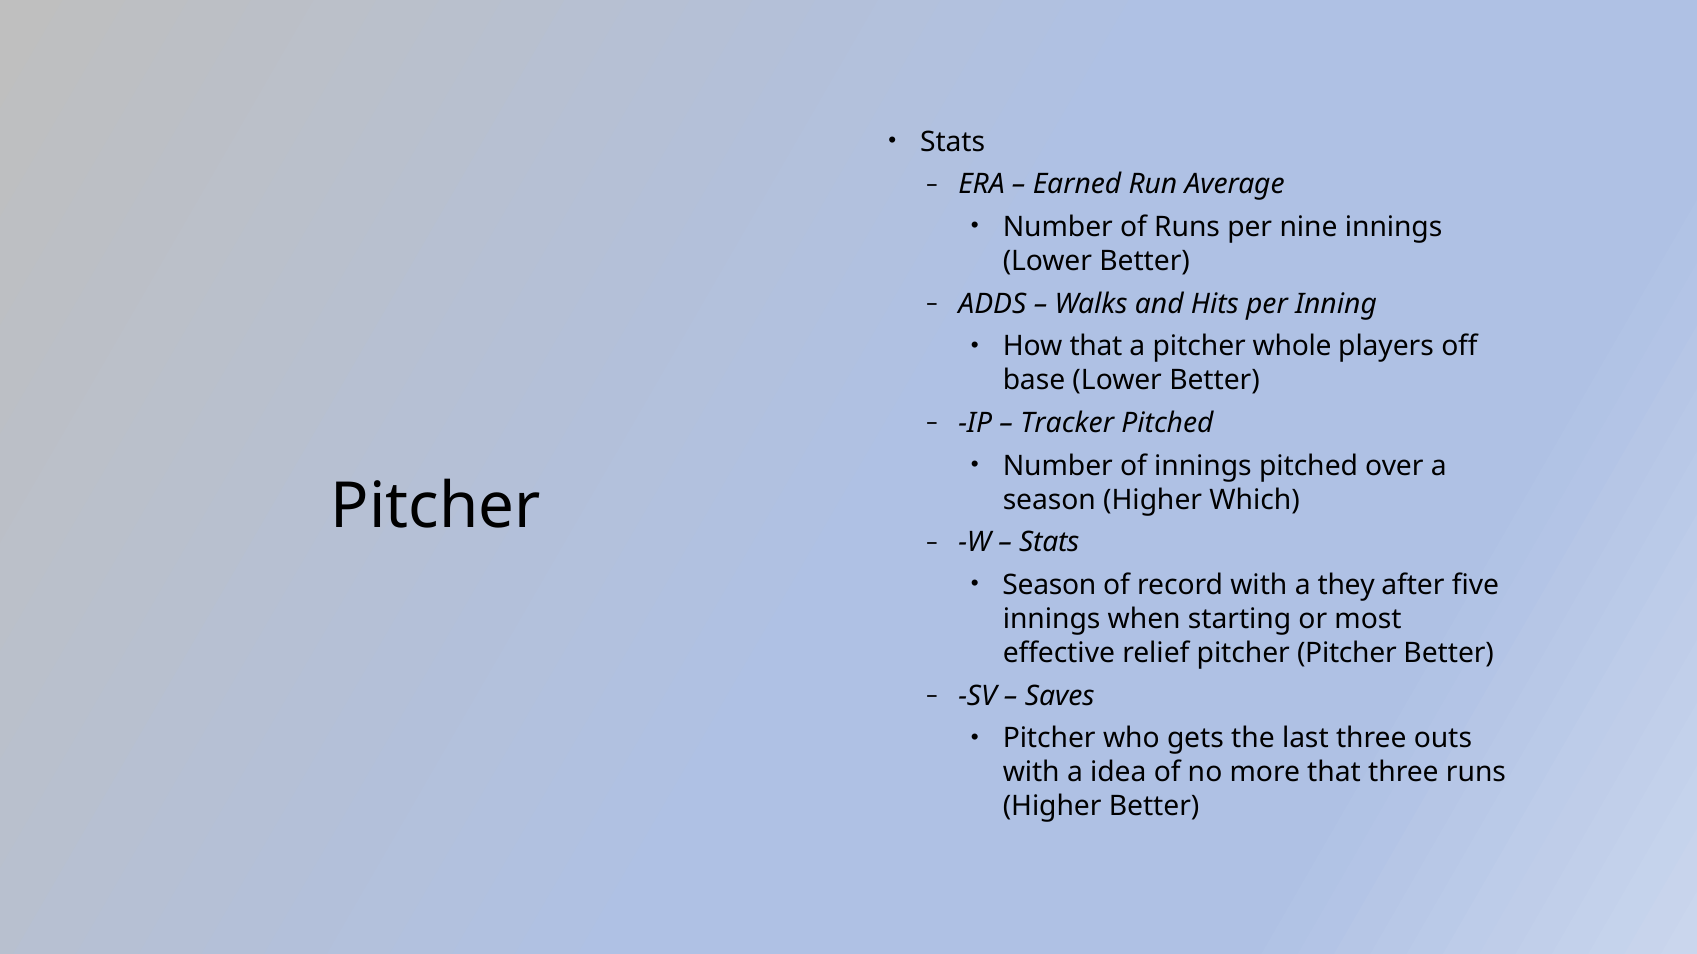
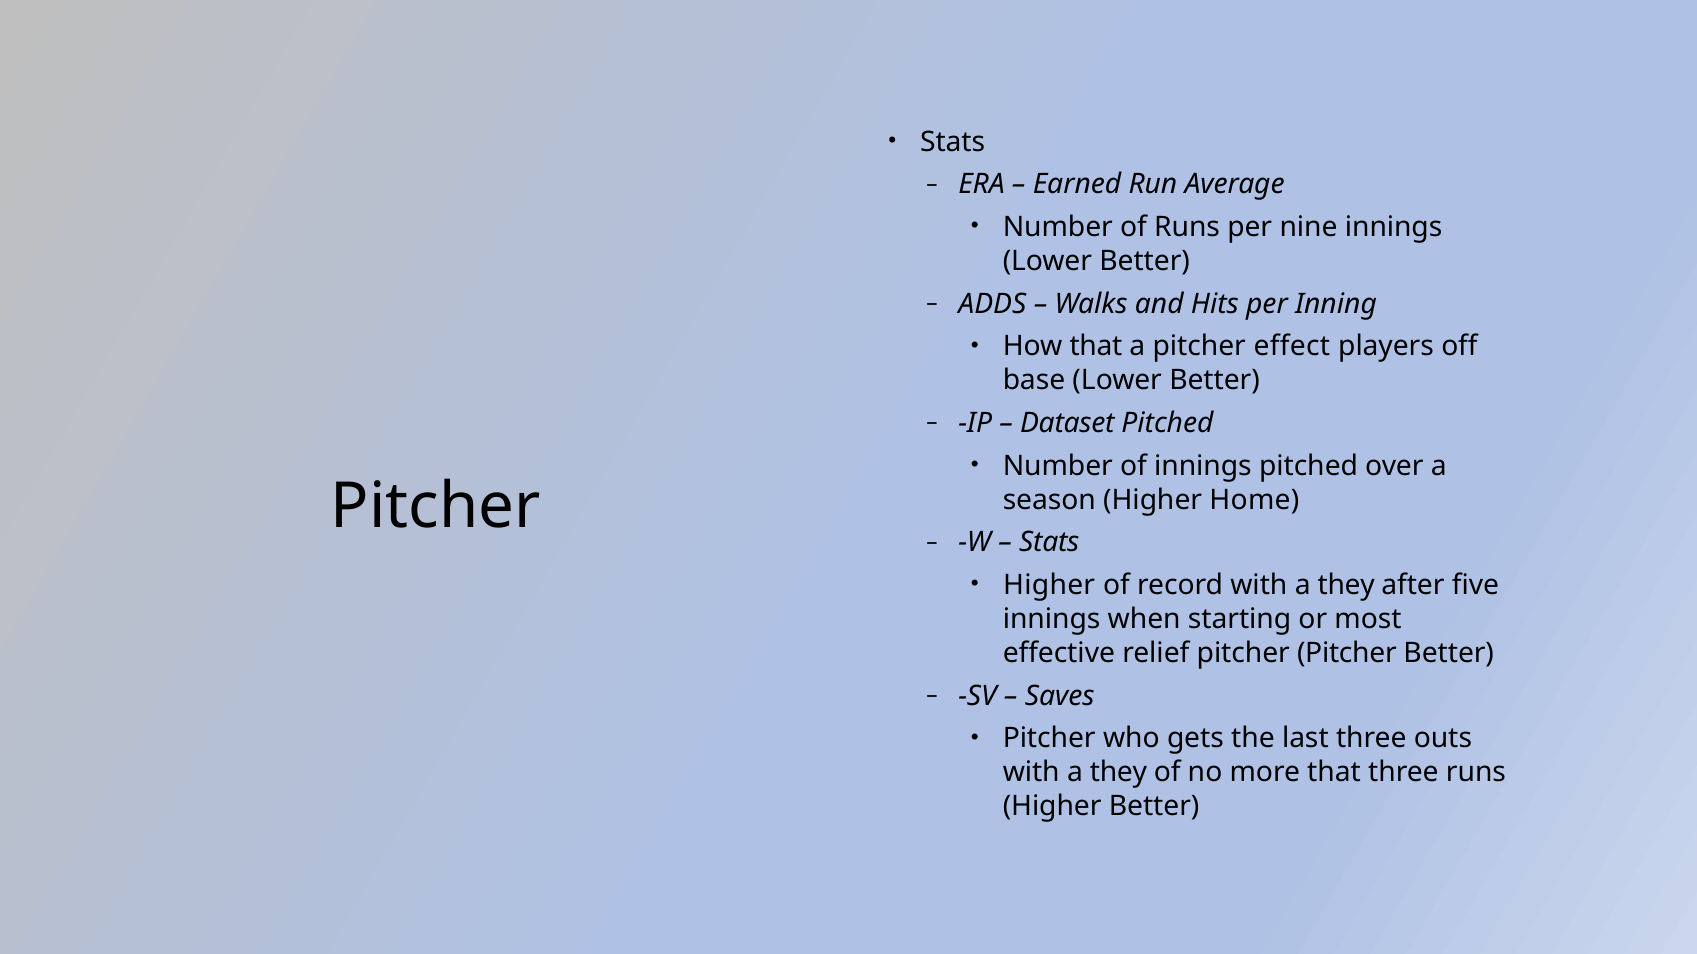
whole: whole -> effect
Tracker: Tracker -> Dataset
Which: Which -> Home
Season at (1049, 586): Season -> Higher
idea at (1118, 773): idea -> they
